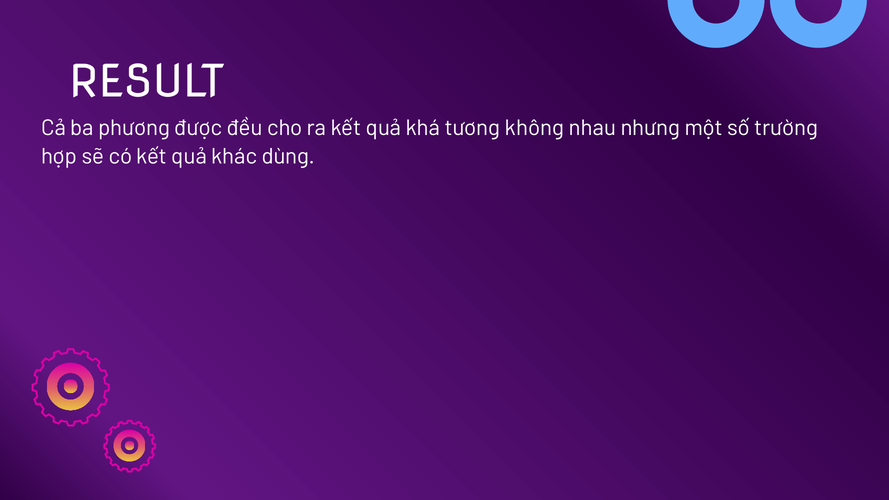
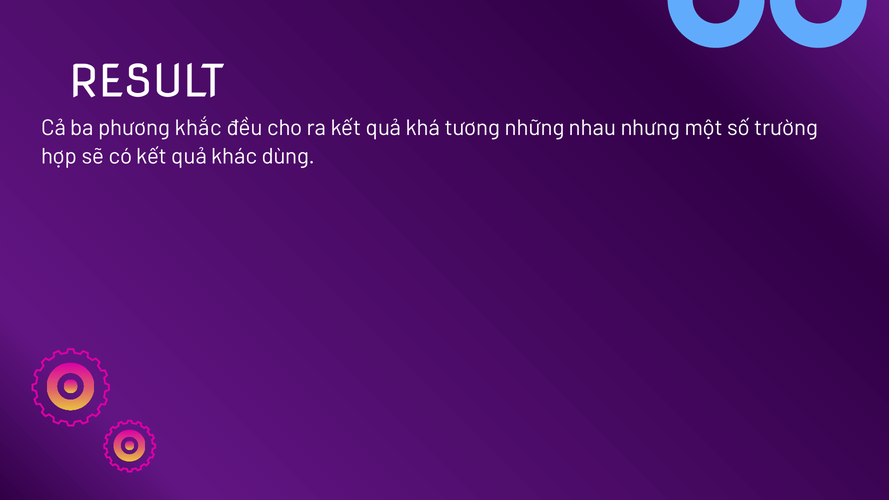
được: được -> khắc
không: không -> những
